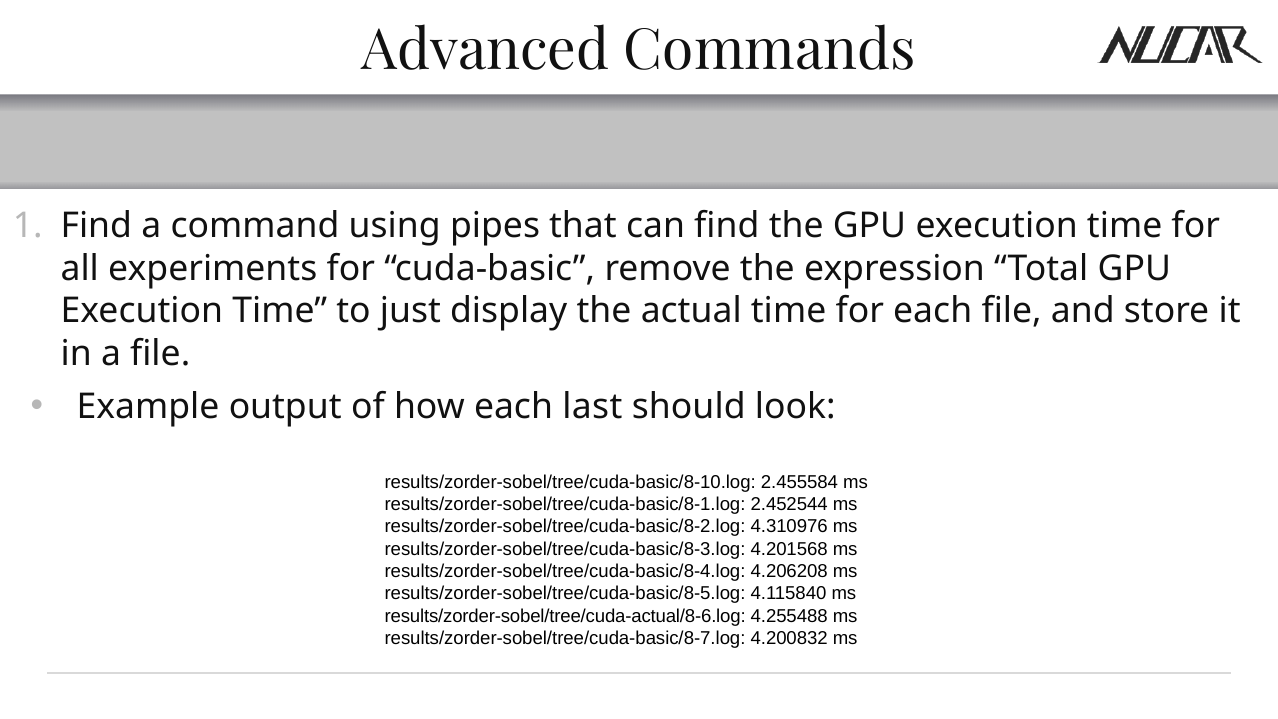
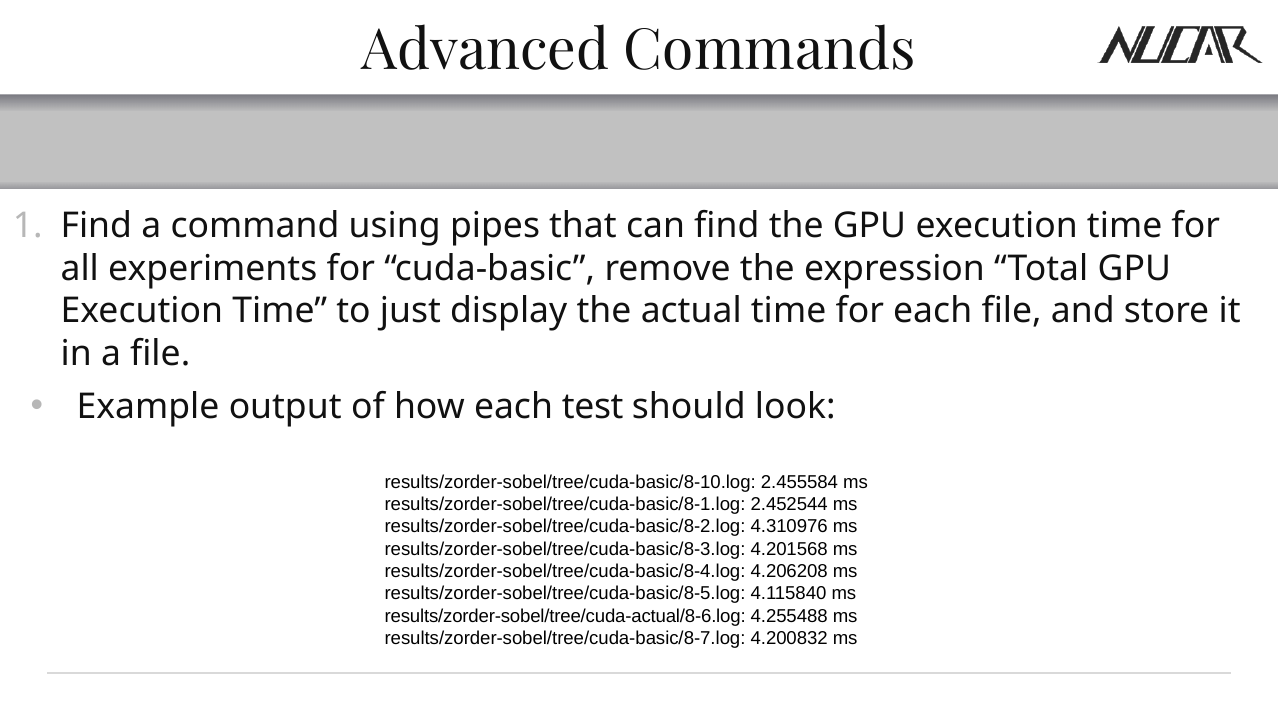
last: last -> test
